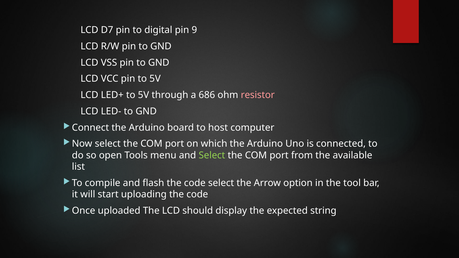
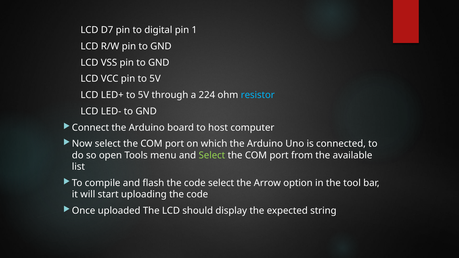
9: 9 -> 1
686: 686 -> 224
resistor colour: pink -> light blue
